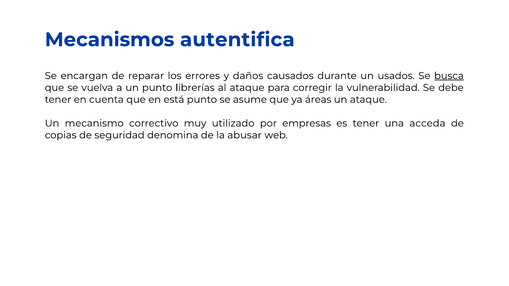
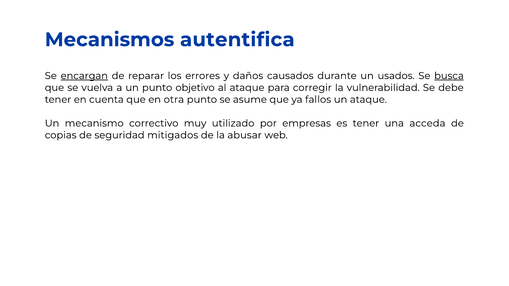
encargan underline: none -> present
librerías: librerías -> objetivo
está: está -> otra
áreas: áreas -> fallos
denomina: denomina -> mitigados
